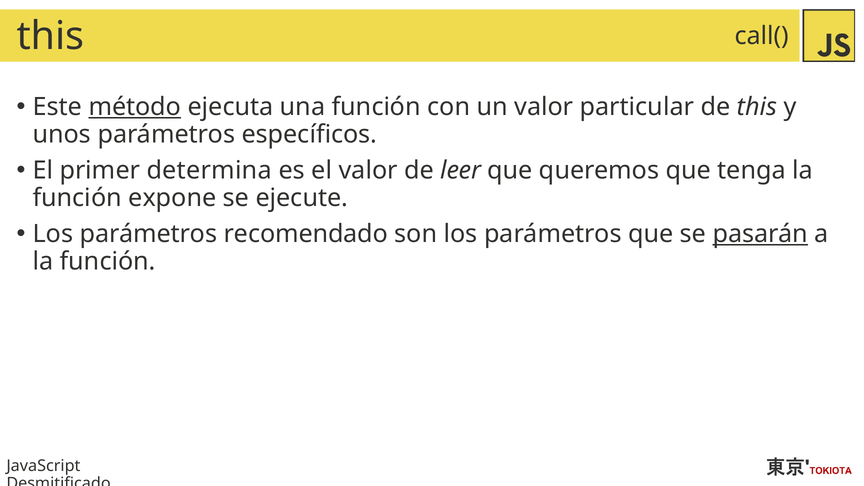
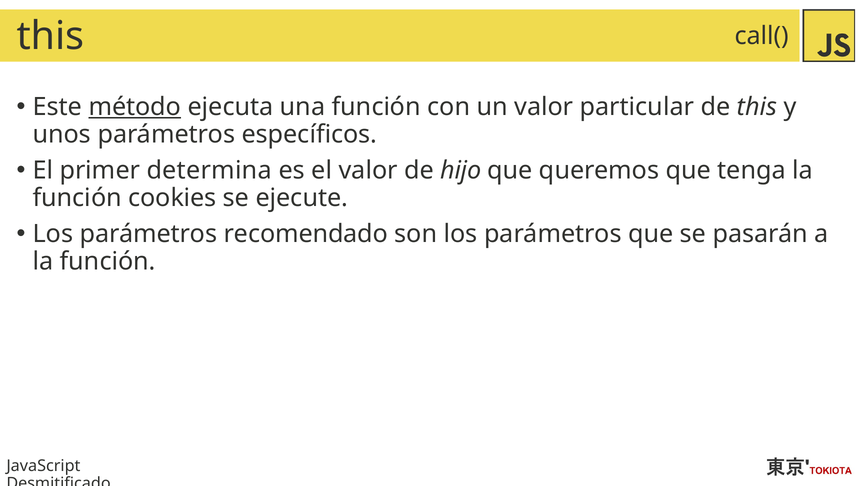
leer: leer -> hijo
expone: expone -> cookies
pasarán underline: present -> none
